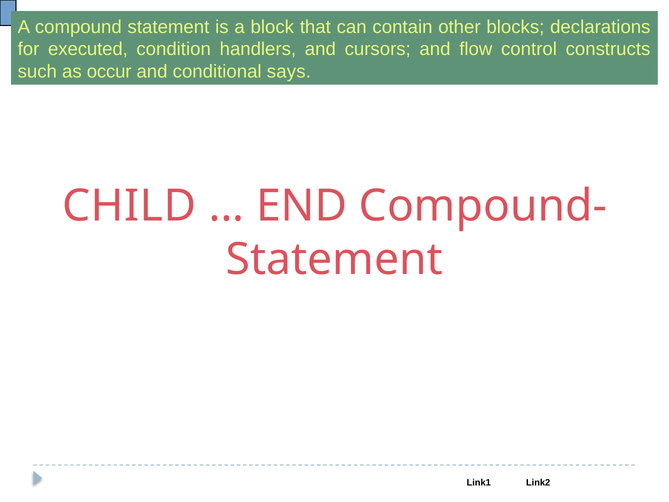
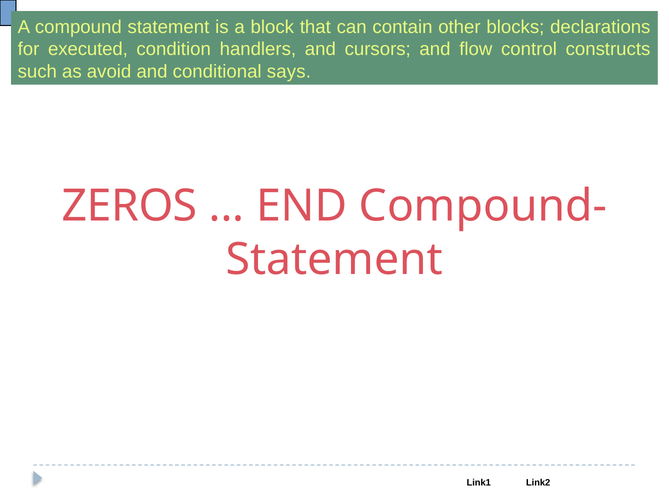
occur: occur -> avoid
CHILD: CHILD -> ZEROS
